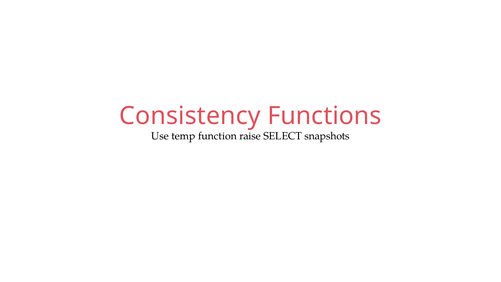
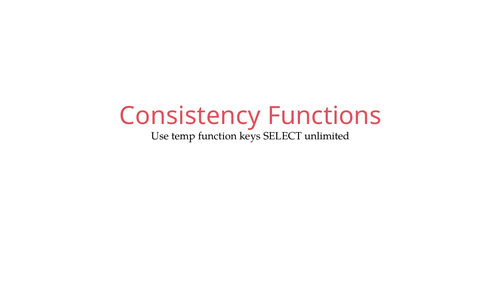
raise: raise -> keys
snapshots: snapshots -> unlimited
